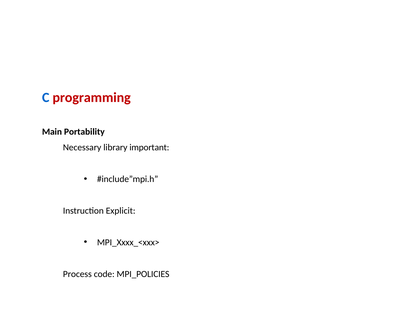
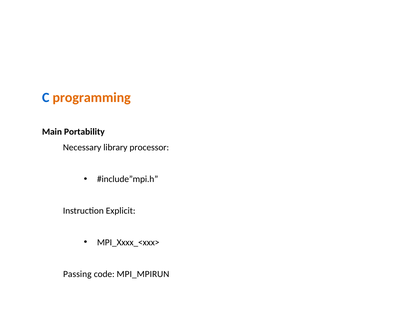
programming colour: red -> orange
important: important -> processor
Process: Process -> Passing
MPI_POLICIES: MPI_POLICIES -> MPI_MPIRUN
